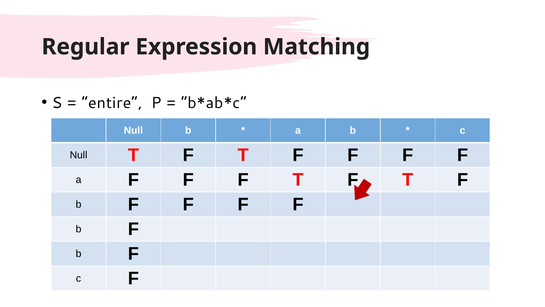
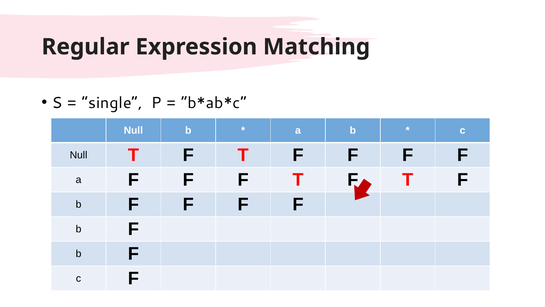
entire: entire -> single
